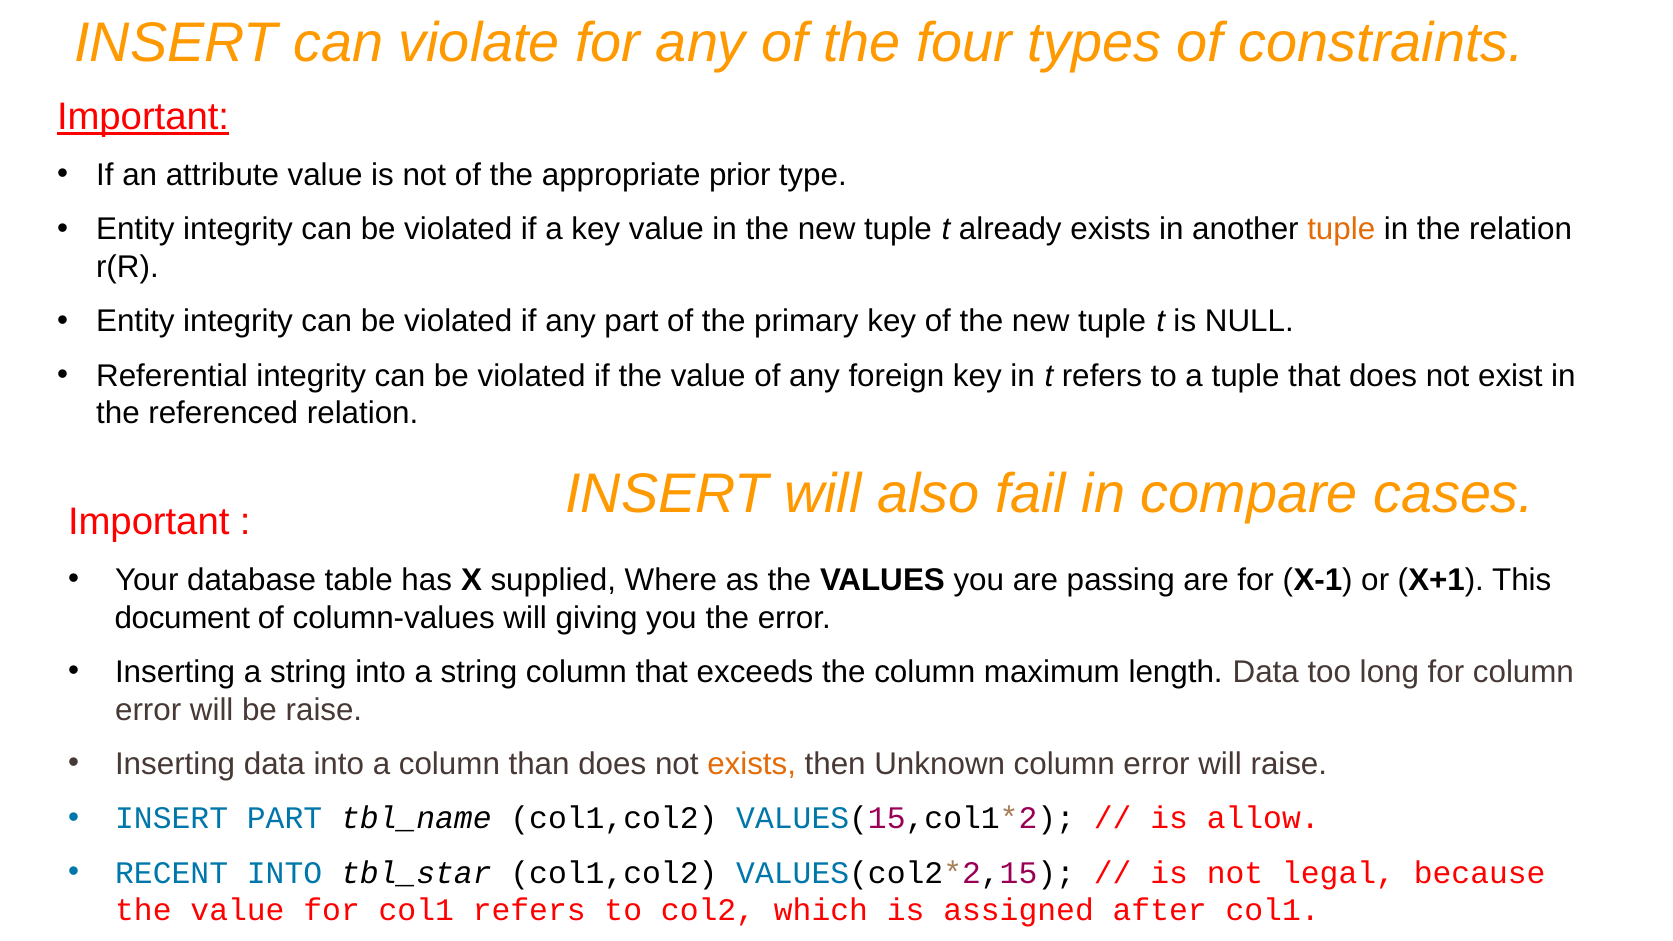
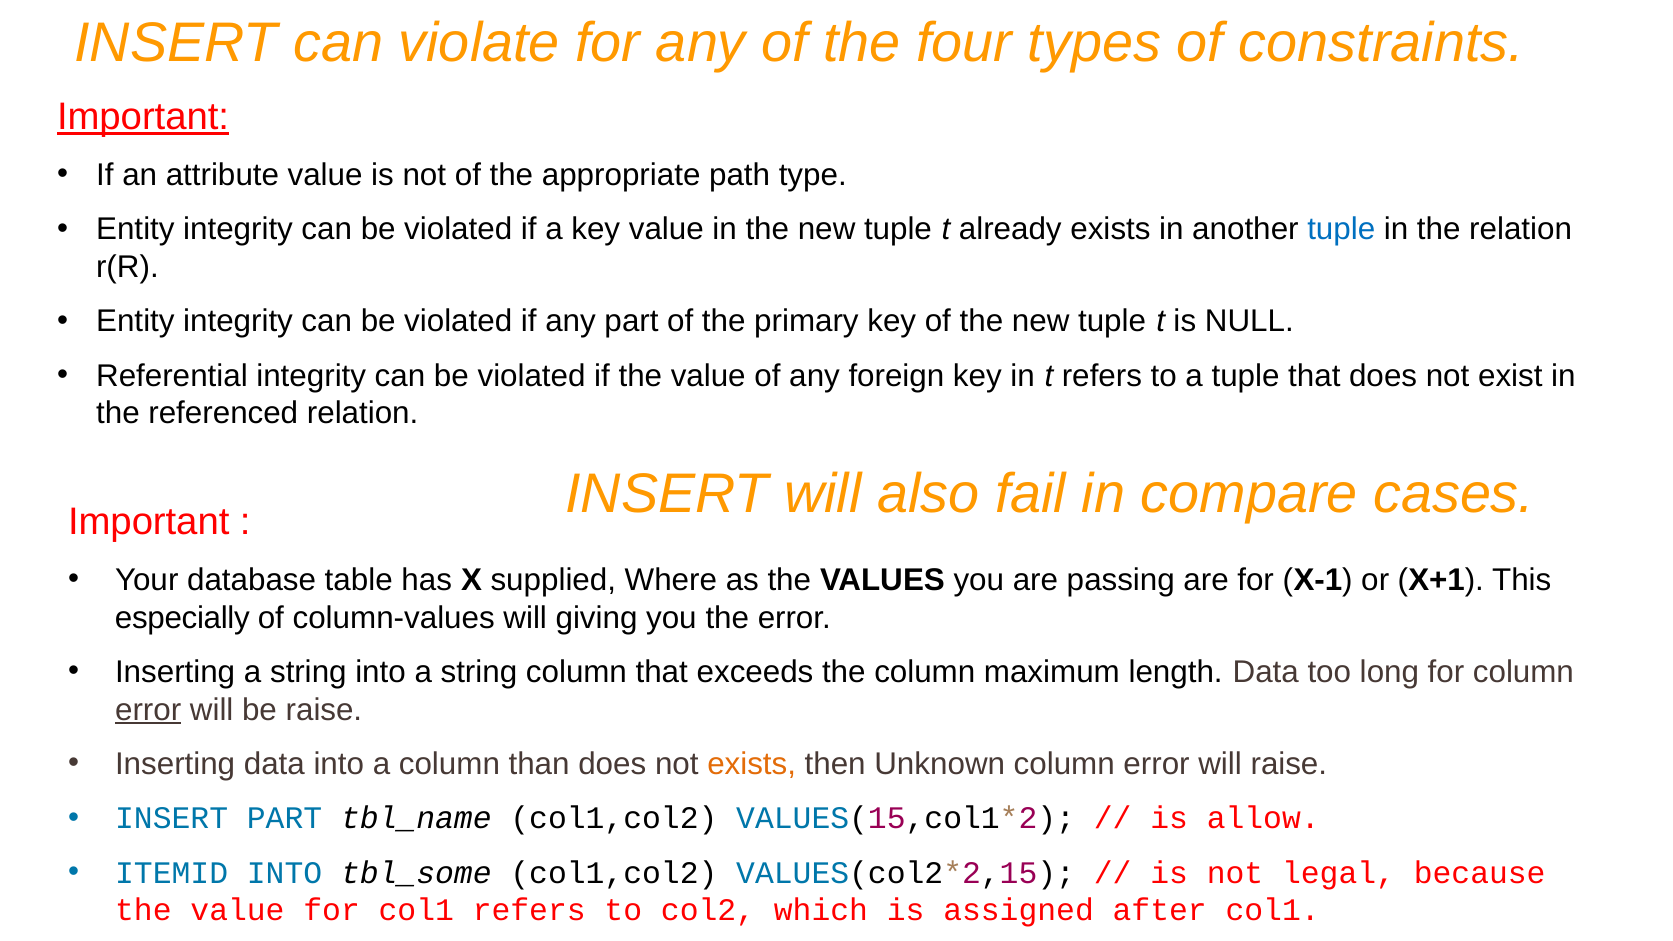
prior: prior -> path
tuple at (1341, 229) colour: orange -> blue
document: document -> especially
error at (148, 710) underline: none -> present
RECENT: RECENT -> ITEMID
tbl_star: tbl_star -> tbl_some
